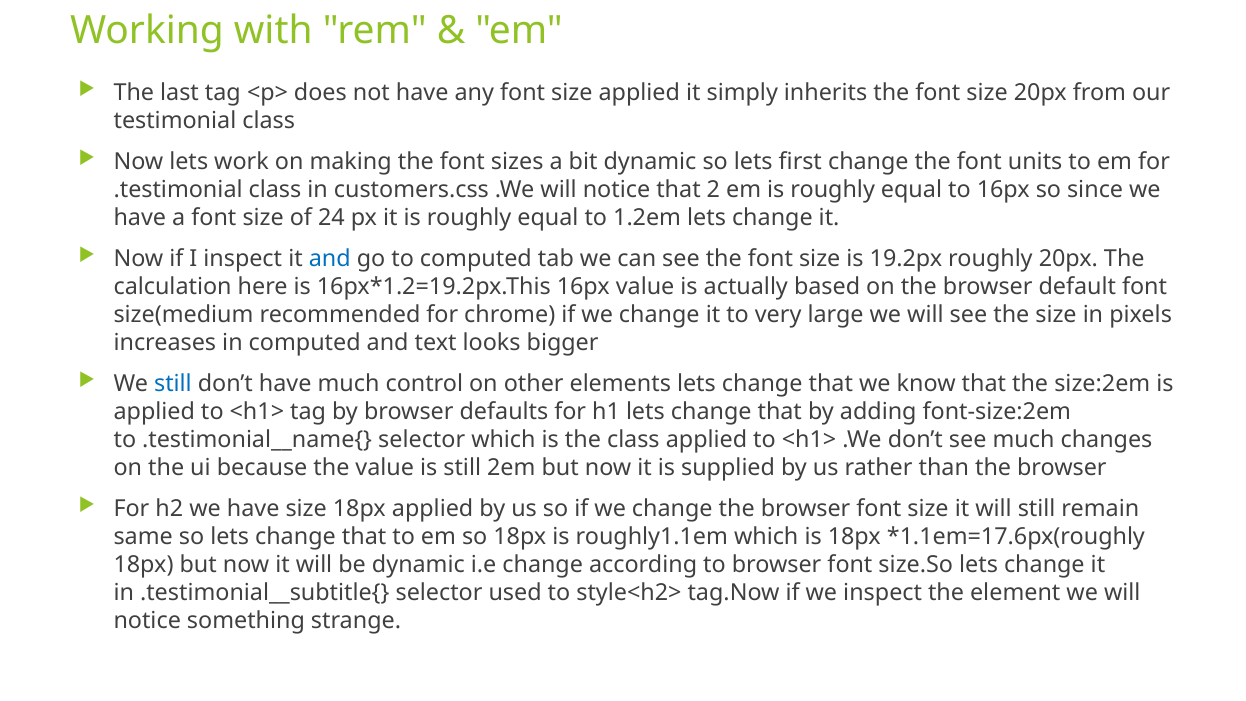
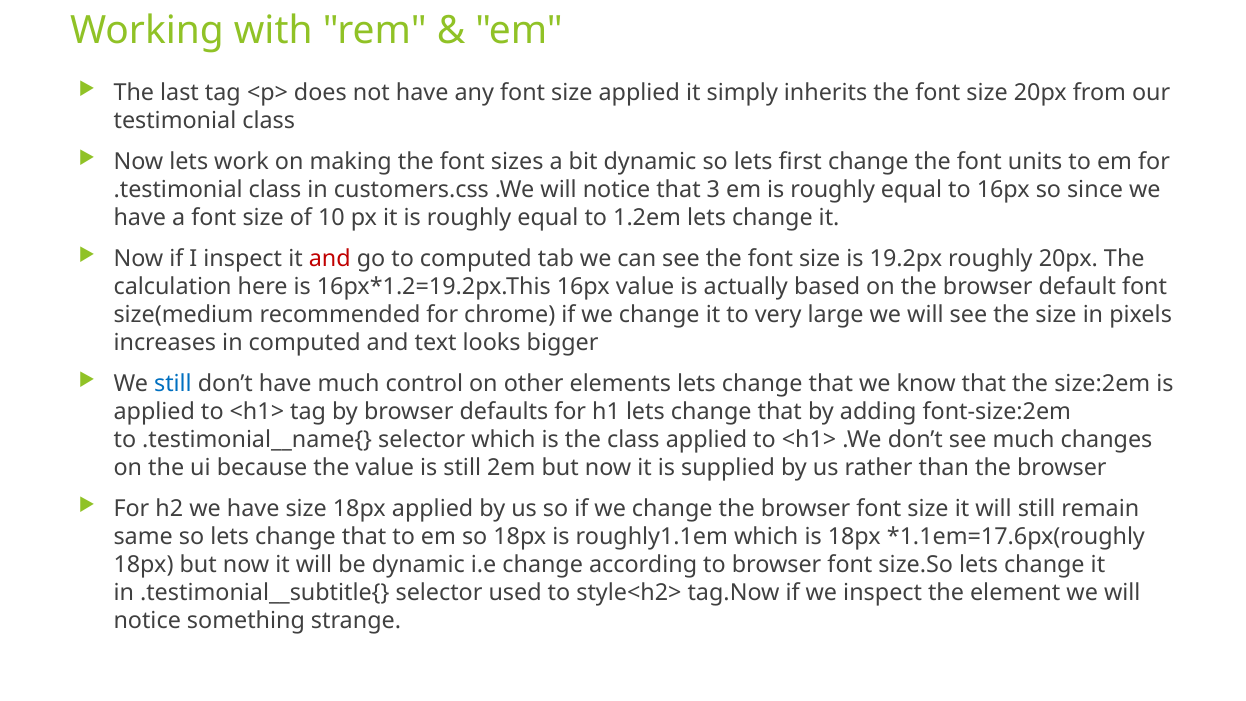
2: 2 -> 3
24: 24 -> 10
and at (330, 259) colour: blue -> red
